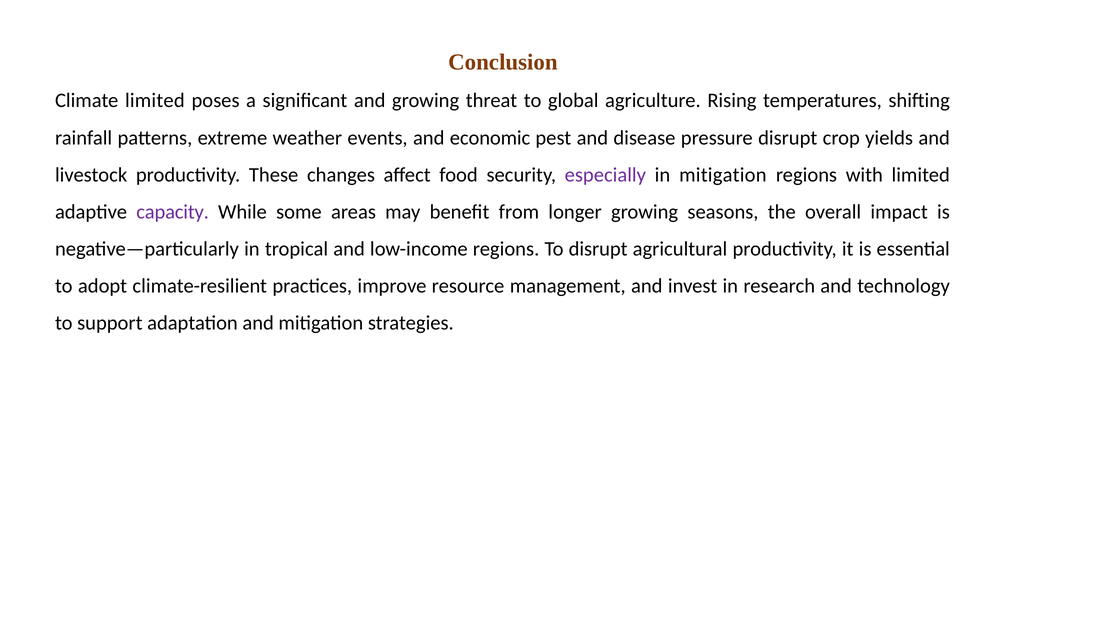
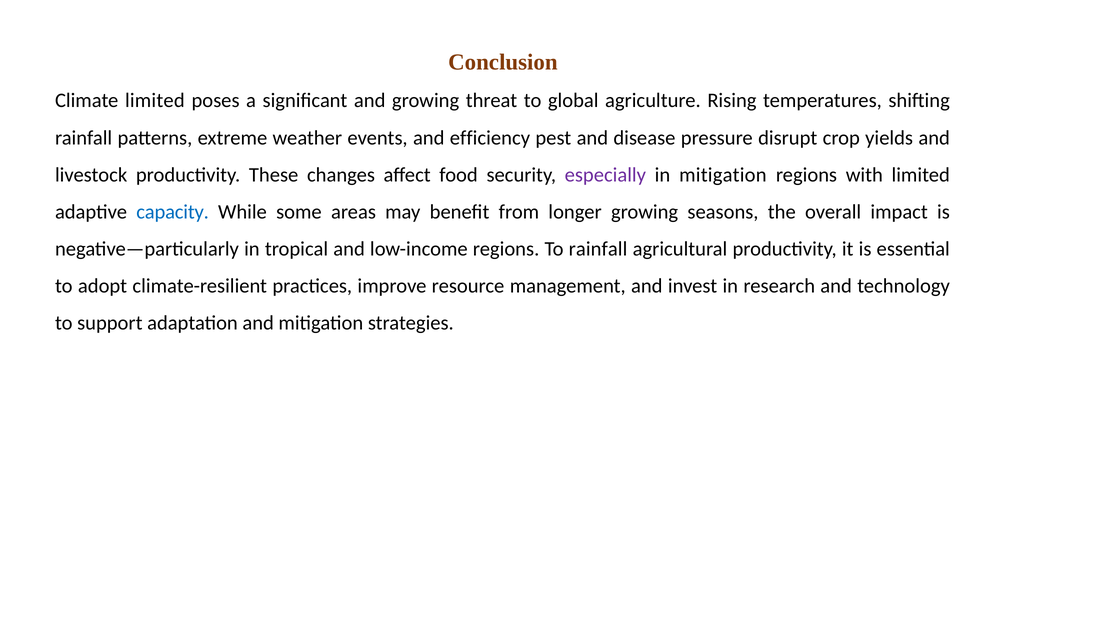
economic: economic -> efficiency
capacity colour: purple -> blue
To disrupt: disrupt -> rainfall
